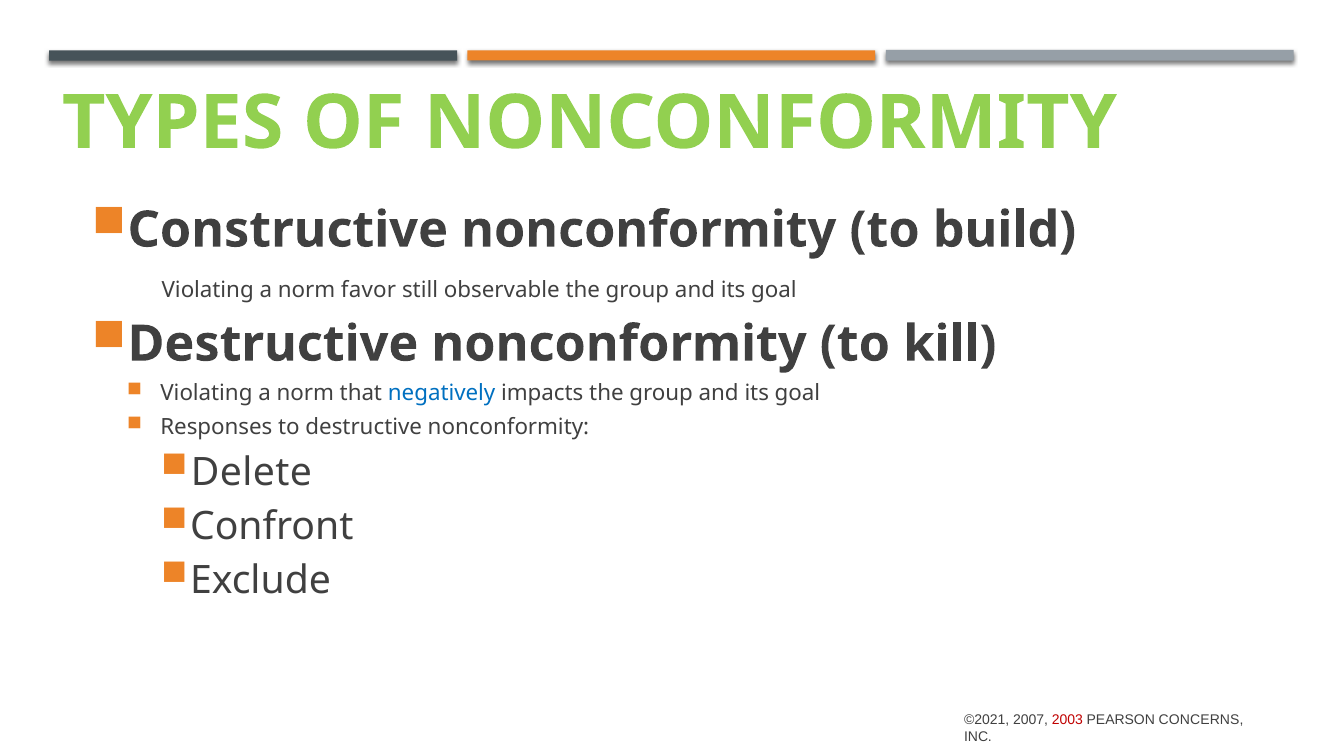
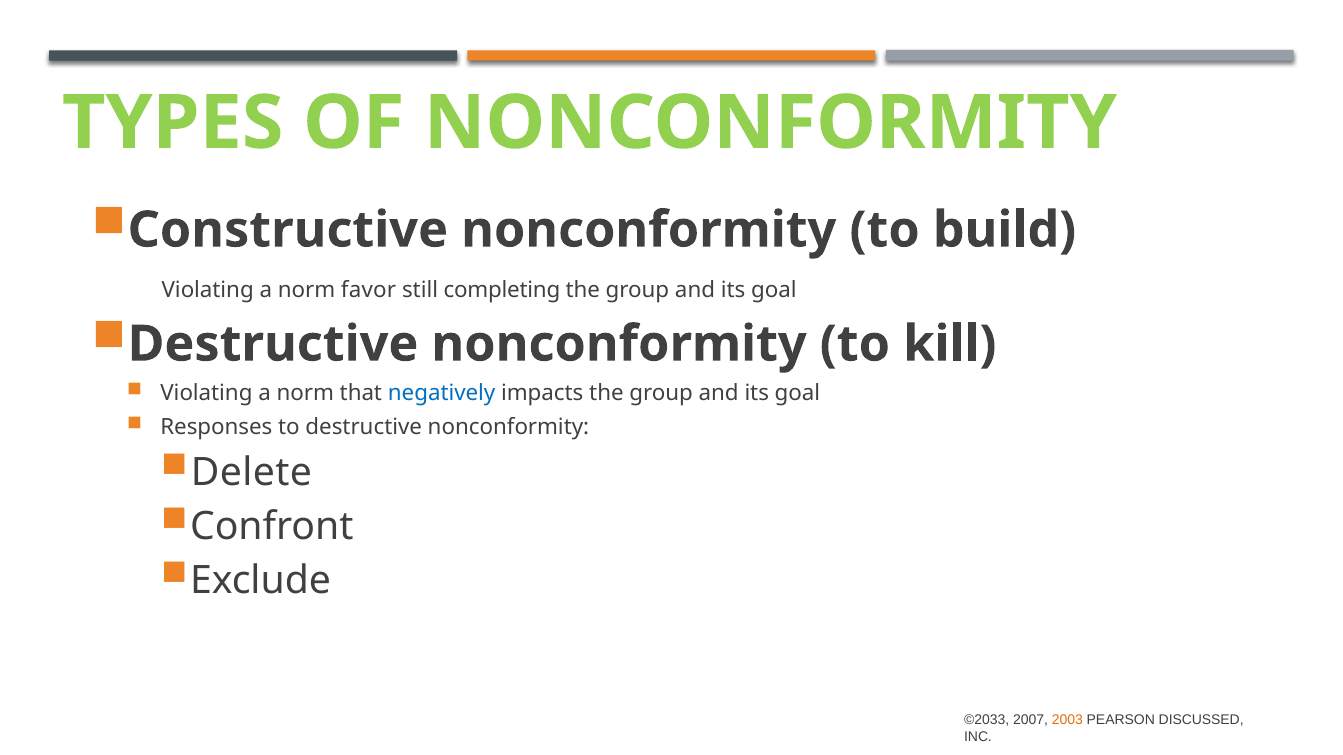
observable: observable -> completing
©2021: ©2021 -> ©2033
2003 colour: red -> orange
CONCERNS: CONCERNS -> DISCUSSED
